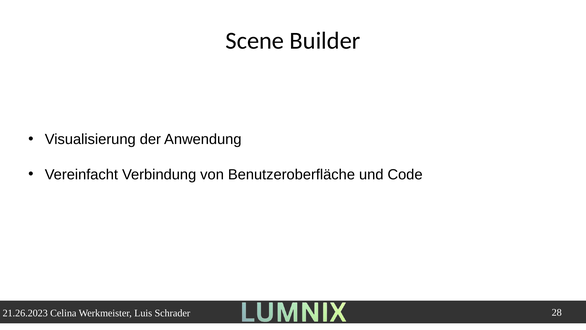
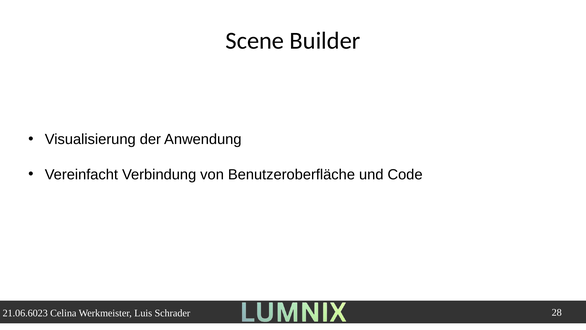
21.26.2023: 21.26.2023 -> 21.06.6023
